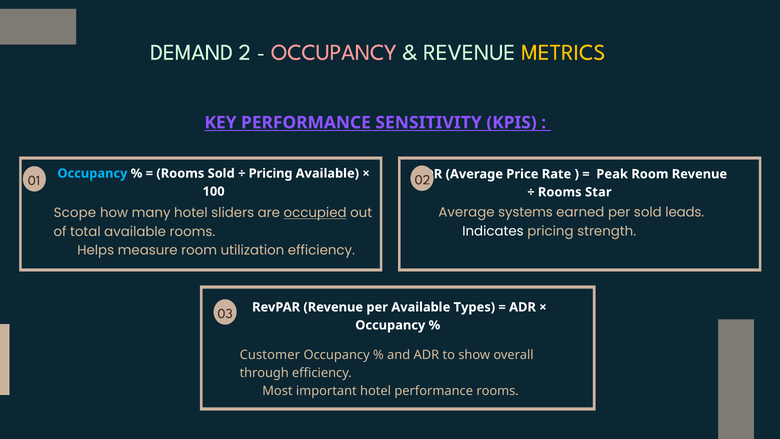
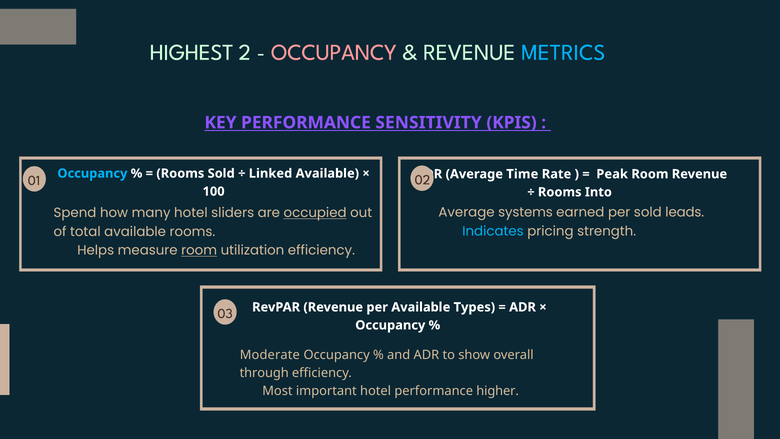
DEMAND: DEMAND -> HIGHEST
METRICS colour: yellow -> light blue
Pricing at (271, 173): Pricing -> Linked
Price: Price -> Time
Star: Star -> Into
Scope: Scope -> Spend
Indicates colour: white -> light blue
room at (199, 250) underline: none -> present
Customer: Customer -> Moderate
performance rooms: rooms -> higher
